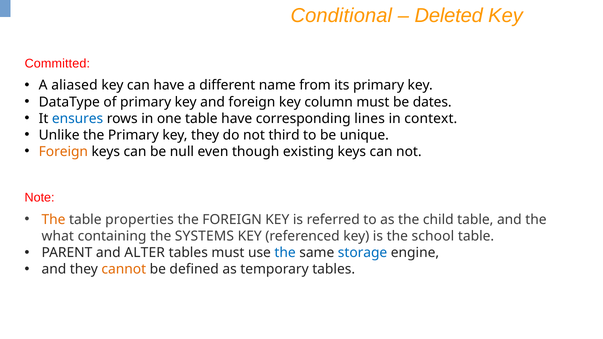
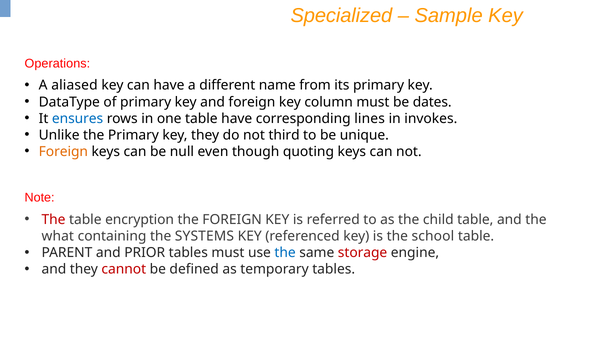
Conditional: Conditional -> Specialized
Deleted: Deleted -> Sample
Committed: Committed -> Operations
context: context -> invokes
existing: existing -> quoting
The at (54, 220) colour: orange -> red
properties: properties -> encryption
ALTER: ALTER -> PRIOR
storage colour: blue -> red
cannot colour: orange -> red
